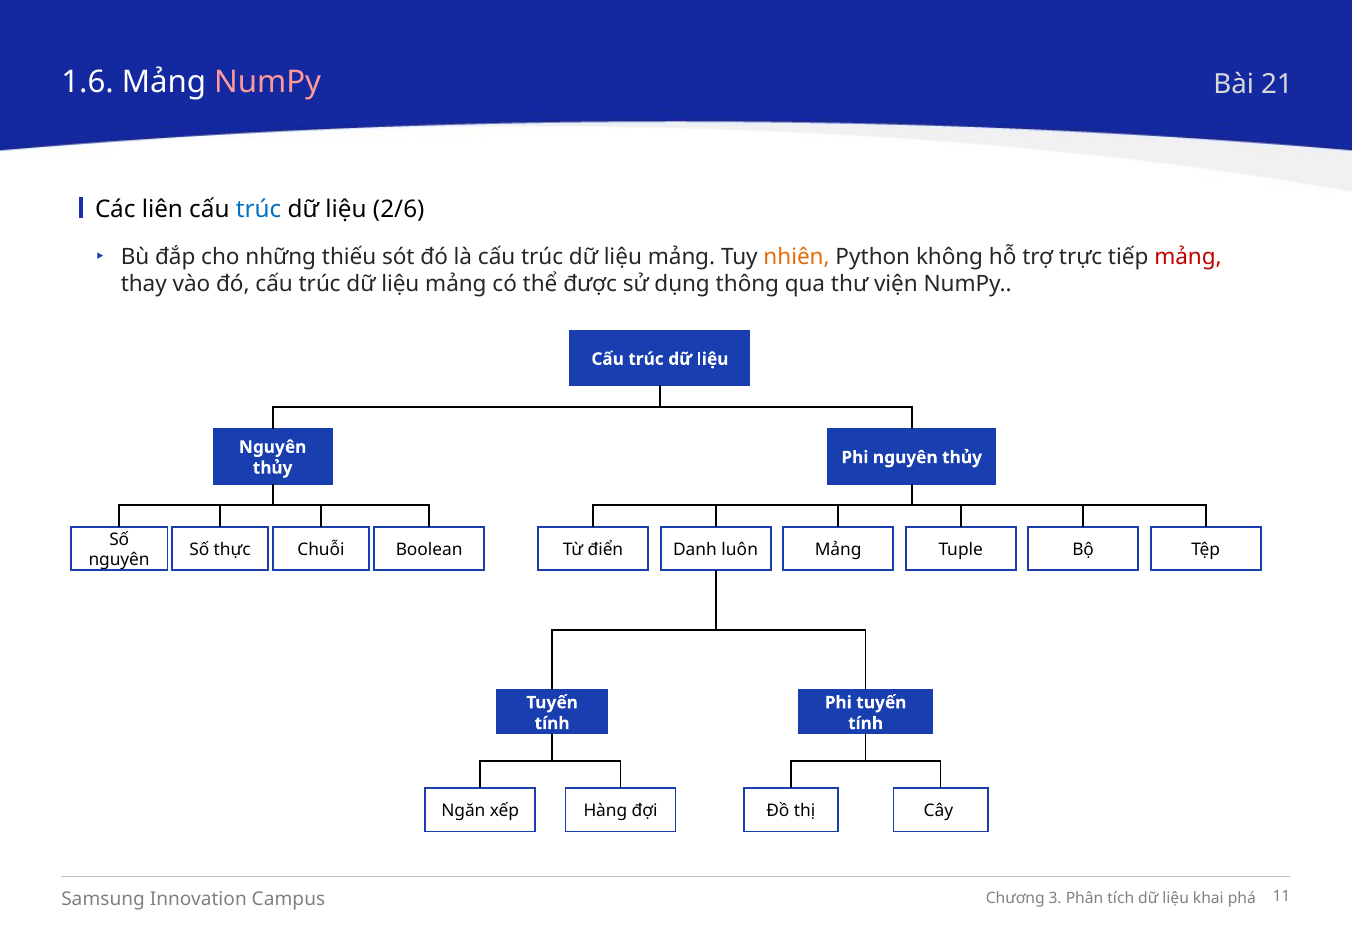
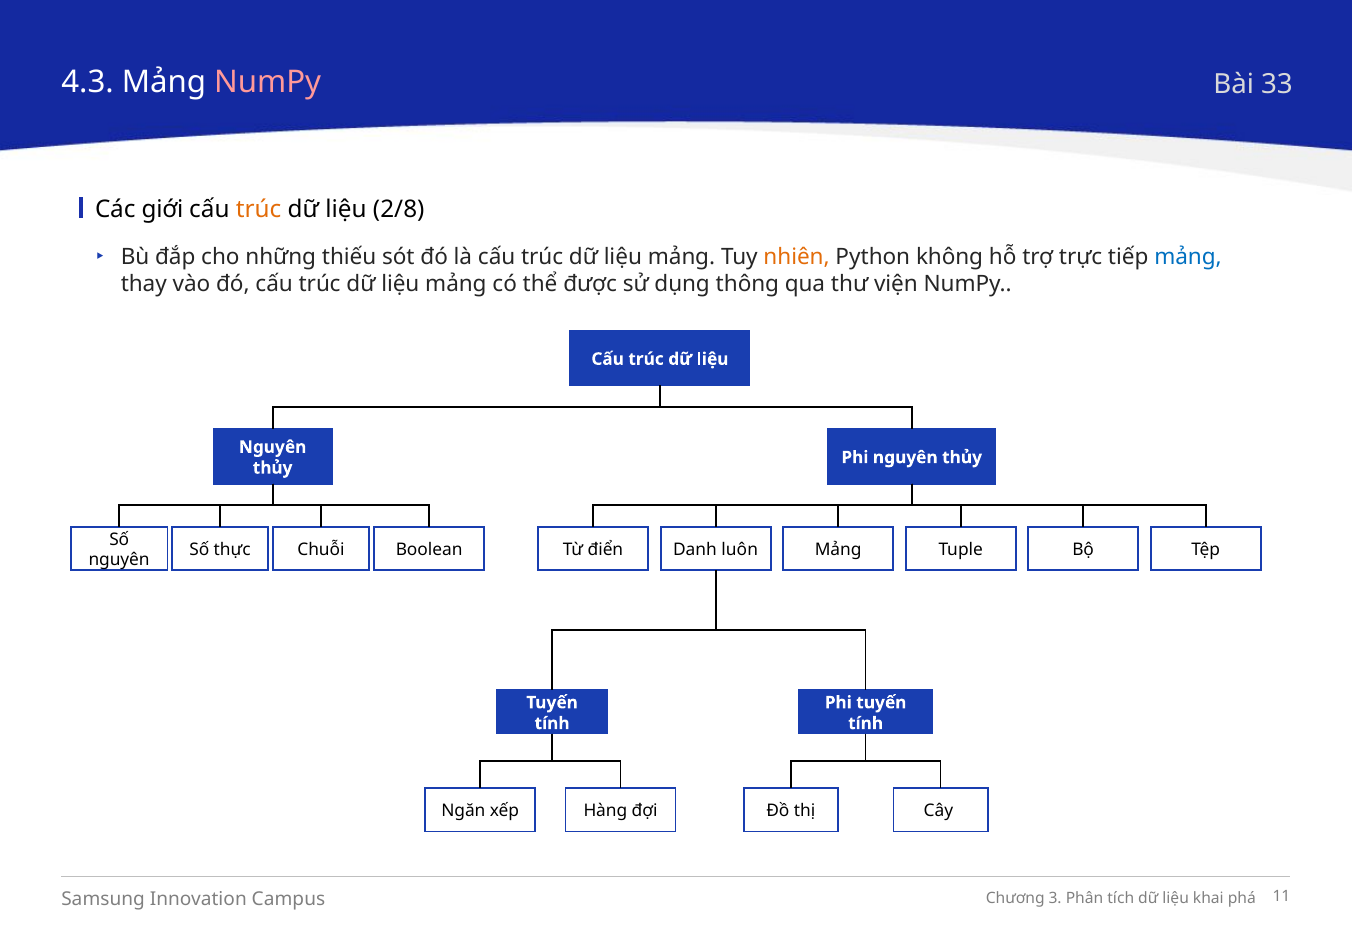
1.6: 1.6 -> 4.3
21: 21 -> 33
liên: liên -> giới
trúc at (259, 209) colour: blue -> orange
2/6: 2/6 -> 2/8
mảng at (1188, 257) colour: red -> blue
